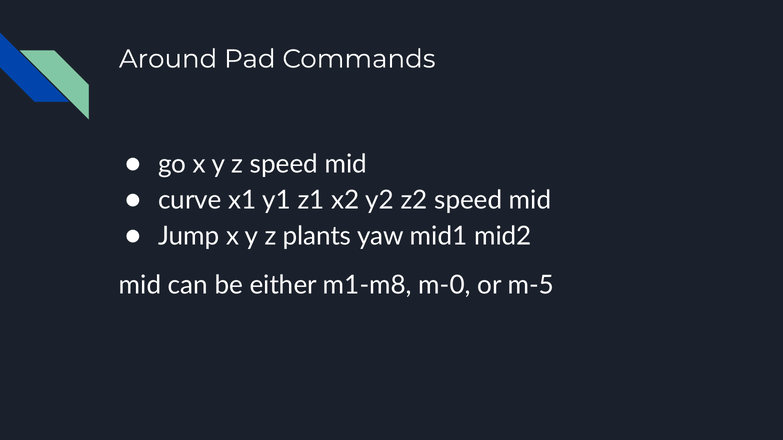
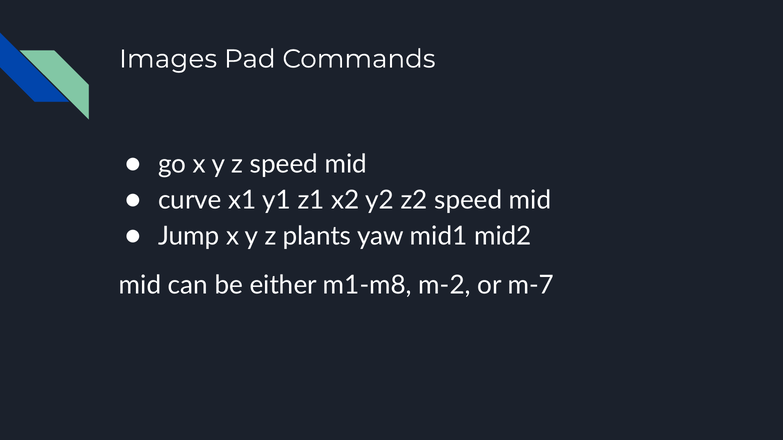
Around: Around -> Images
m-0: m-0 -> m-2
m-5: m-5 -> m-7
